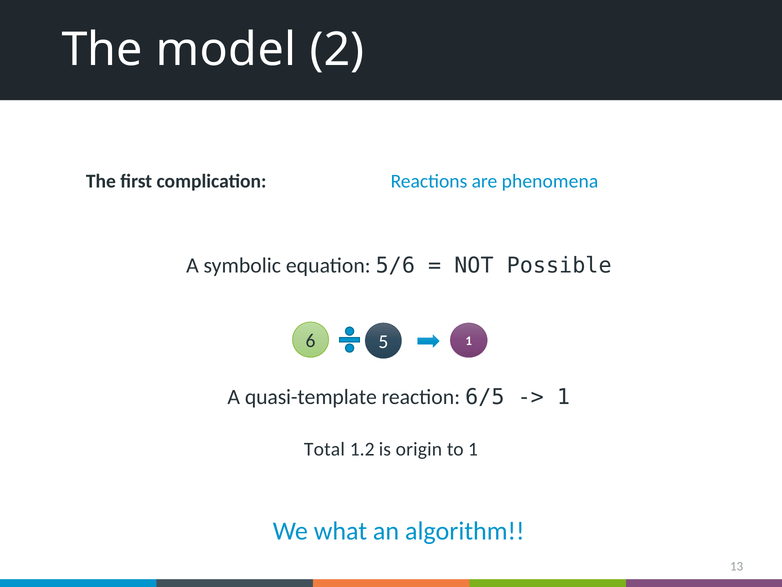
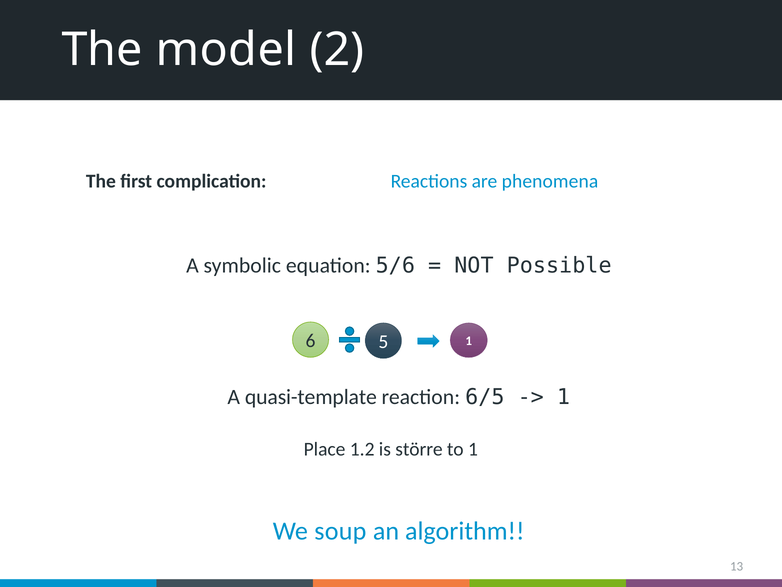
Total: Total -> Place
origin: origin -> större
what: what -> soup
